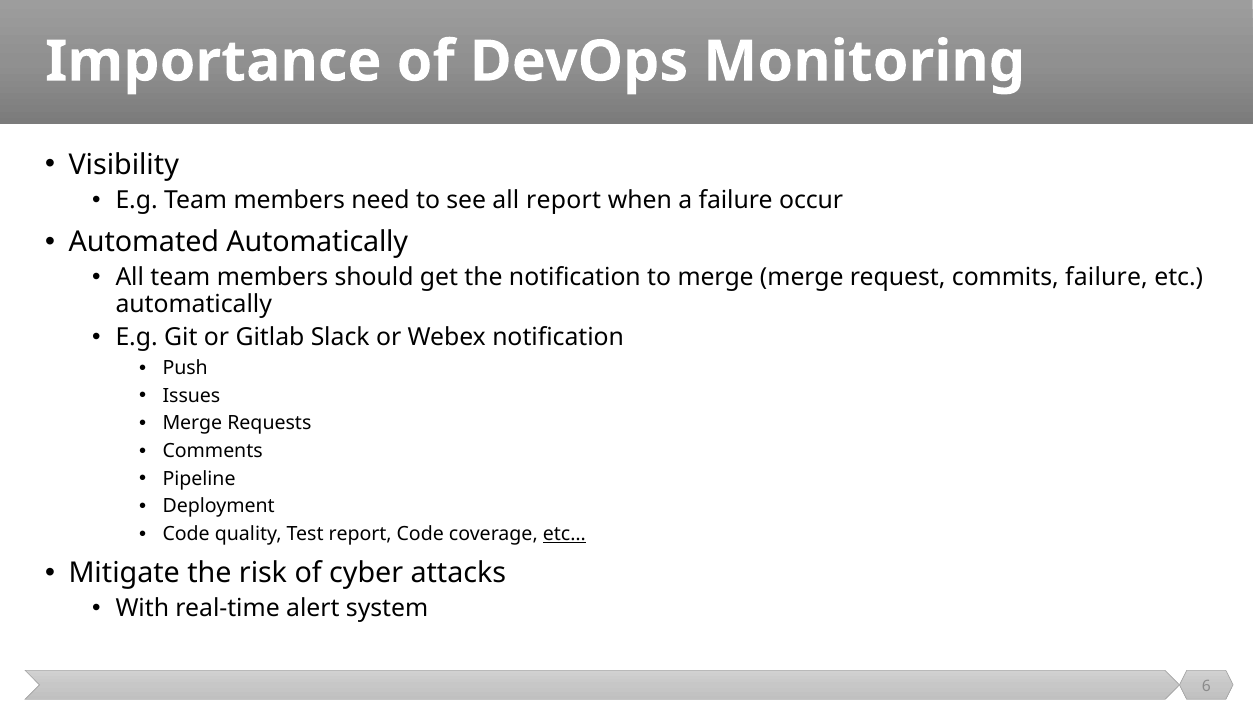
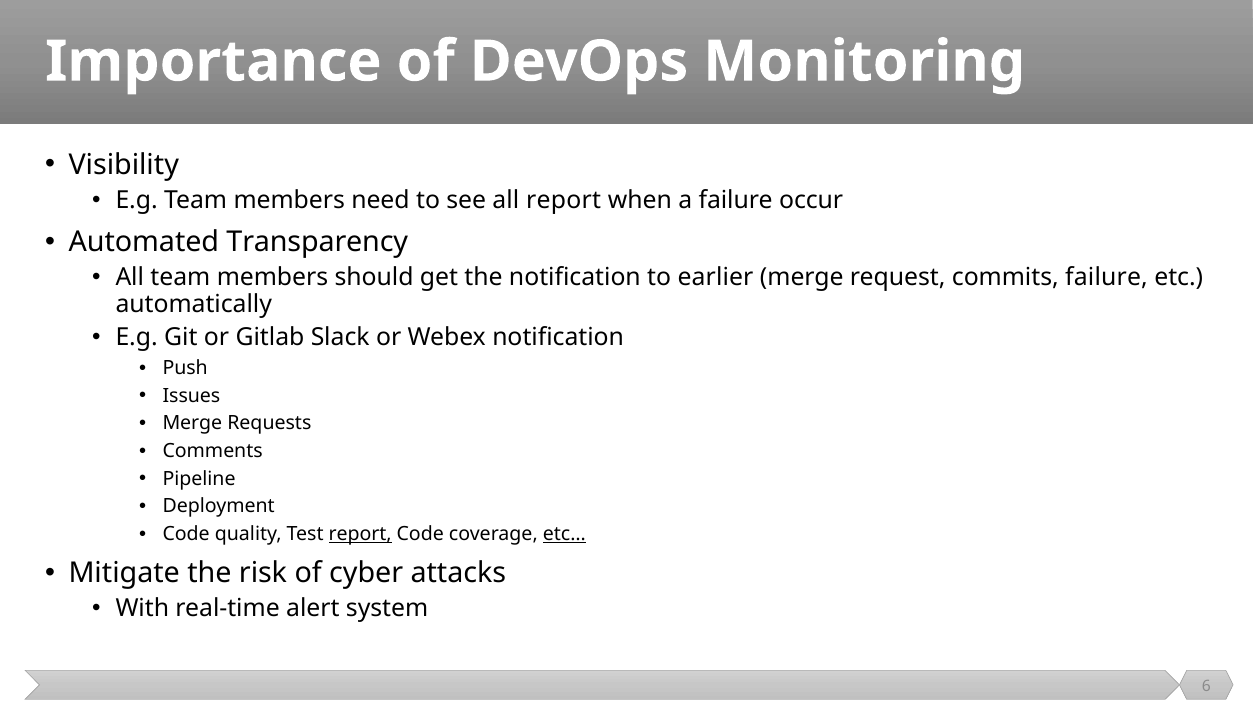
Automated Automatically: Automatically -> Transparency
to merge: merge -> earlier
report at (360, 534) underline: none -> present
